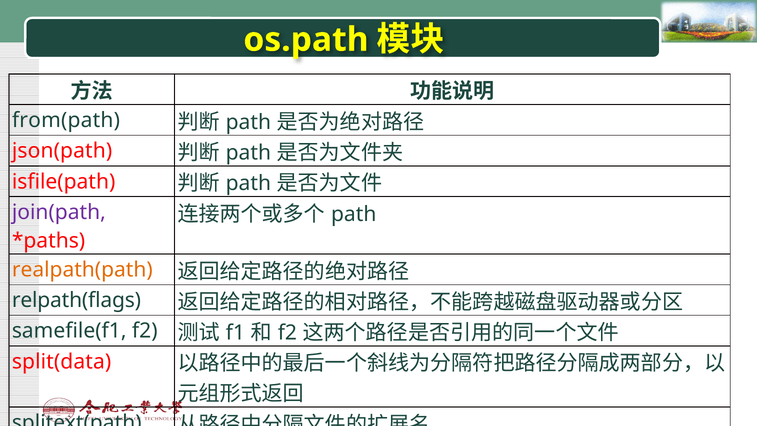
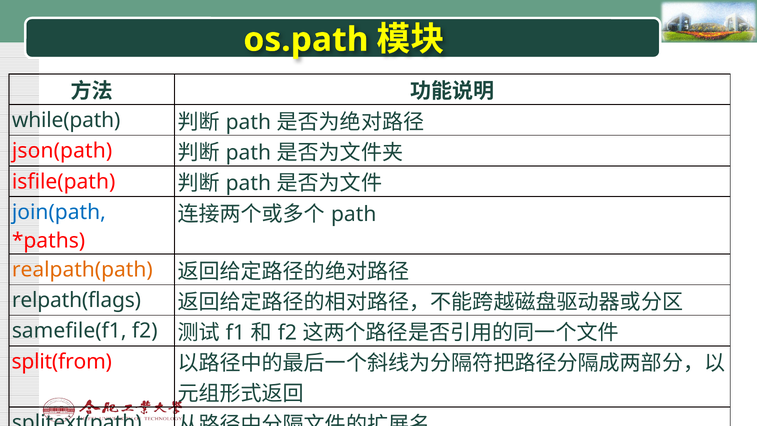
from(path: from(path -> while(path
join(path colour: purple -> blue
split(data: split(data -> split(from
